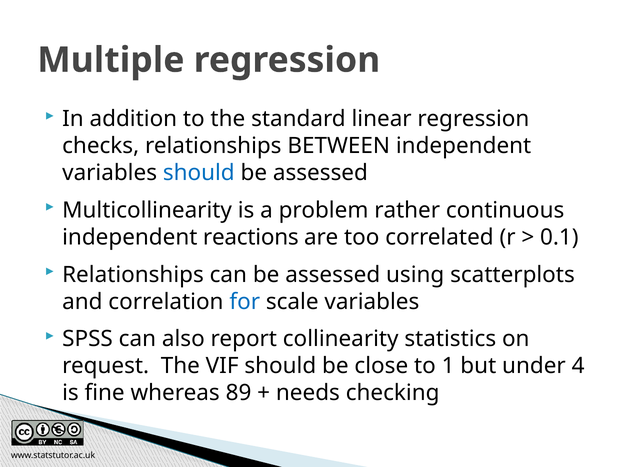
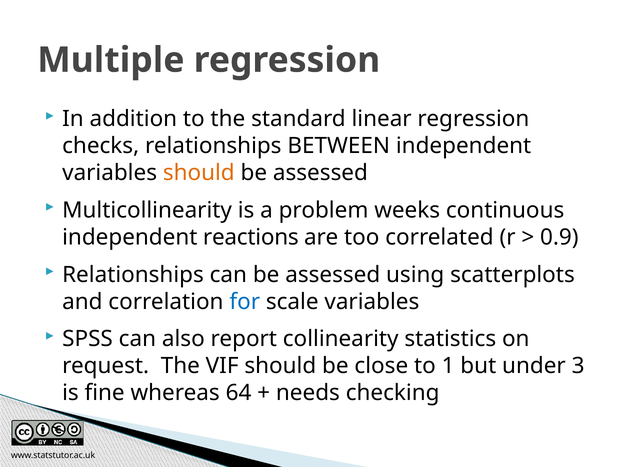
should at (199, 173) colour: blue -> orange
rather: rather -> weeks
0.1: 0.1 -> 0.9
4: 4 -> 3
89: 89 -> 64
